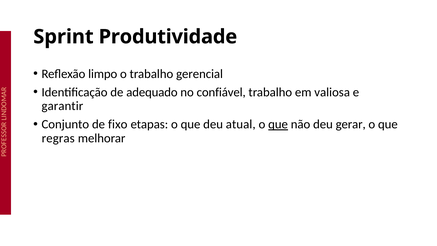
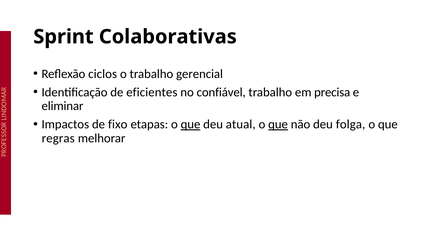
Produtividade: Produtividade -> Colaborativas
limpo: limpo -> ciclos
adequado: adequado -> eficientes
valiosa: valiosa -> precisa
garantir: garantir -> eliminar
Conjunto: Conjunto -> Impactos
que at (191, 124) underline: none -> present
gerar: gerar -> folga
